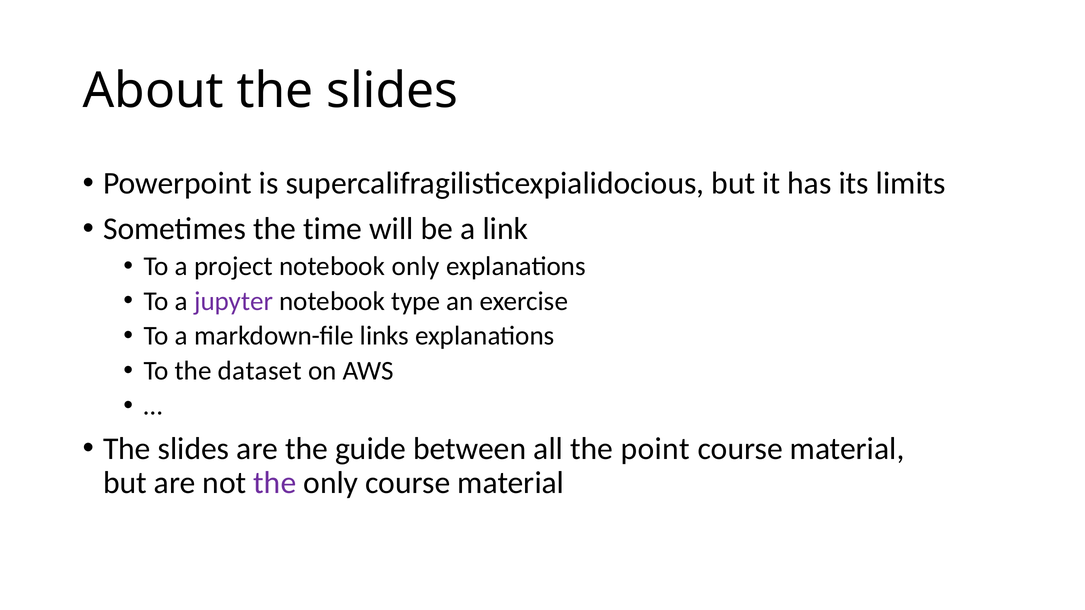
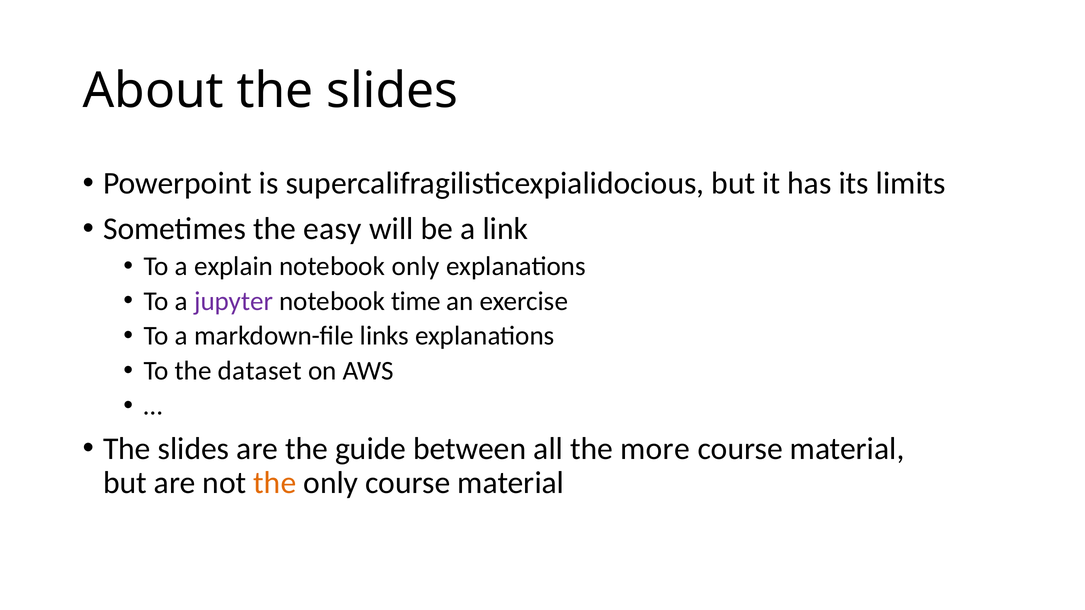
time: time -> easy
project: project -> explain
type: type -> time
point: point -> more
the at (275, 483) colour: purple -> orange
